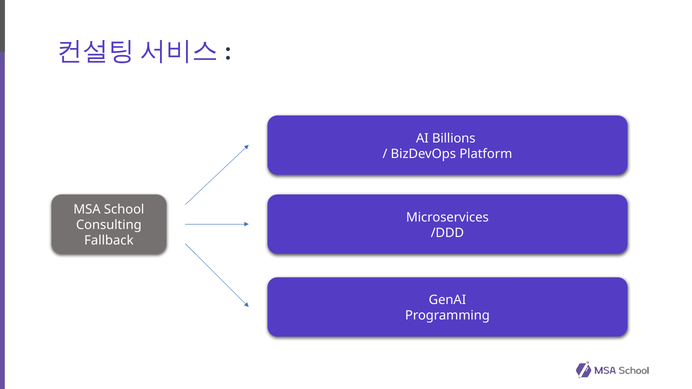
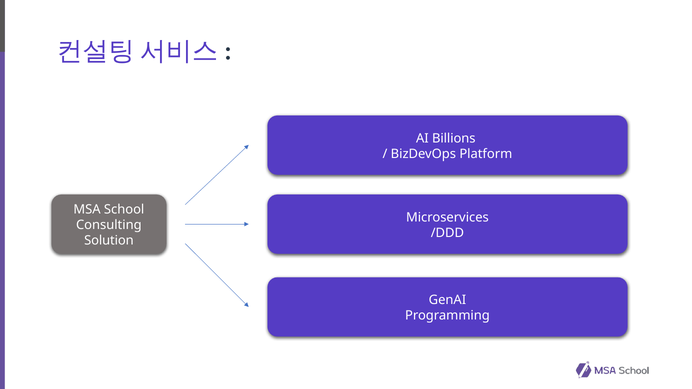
Fallback: Fallback -> Solution
